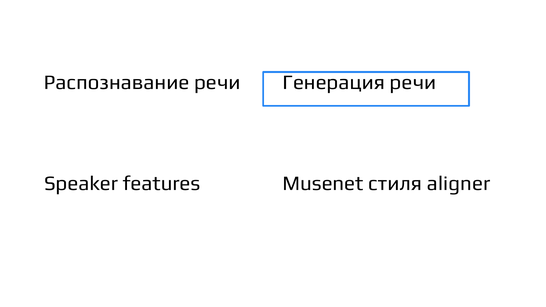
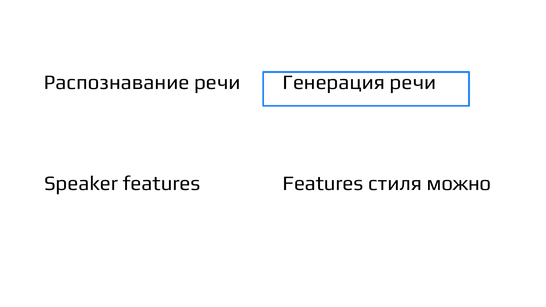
features Musenet: Musenet -> Features
aligner: aligner -> можно
